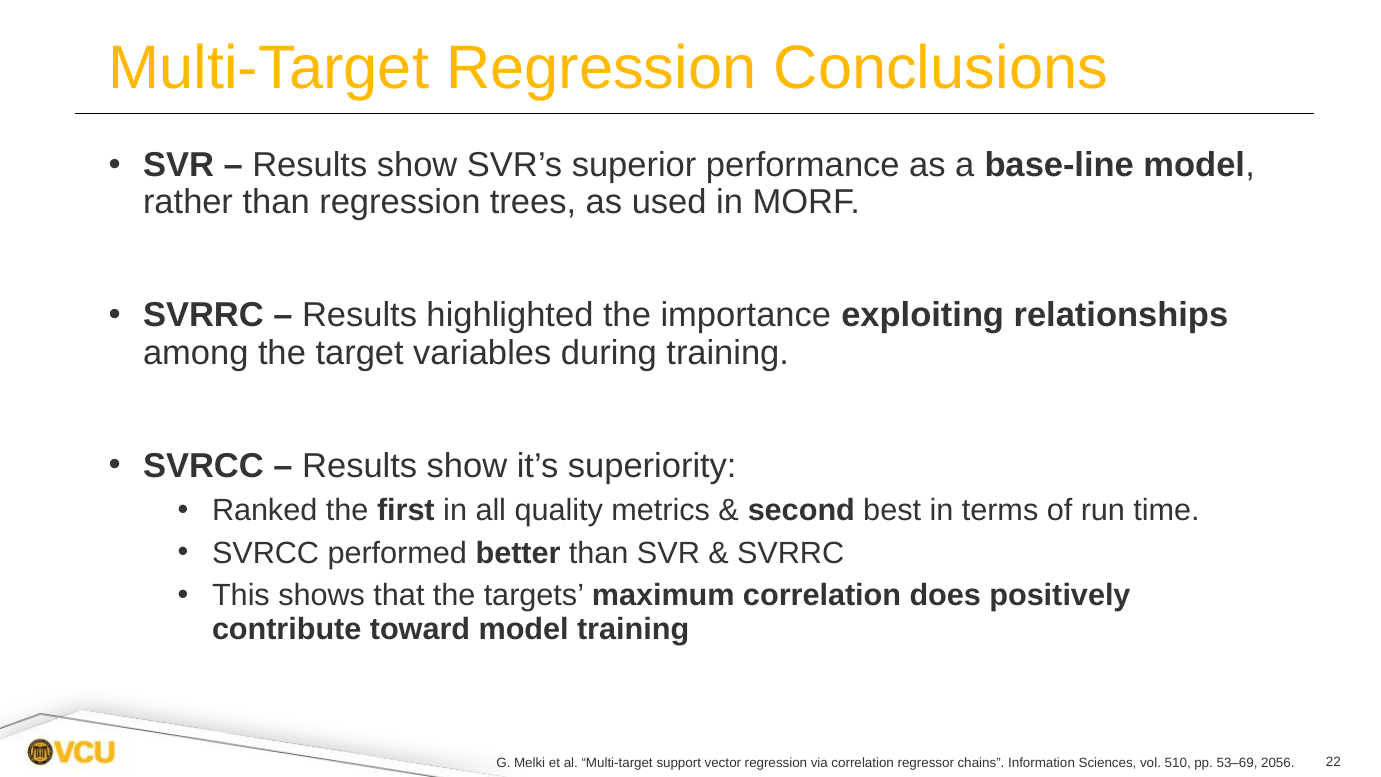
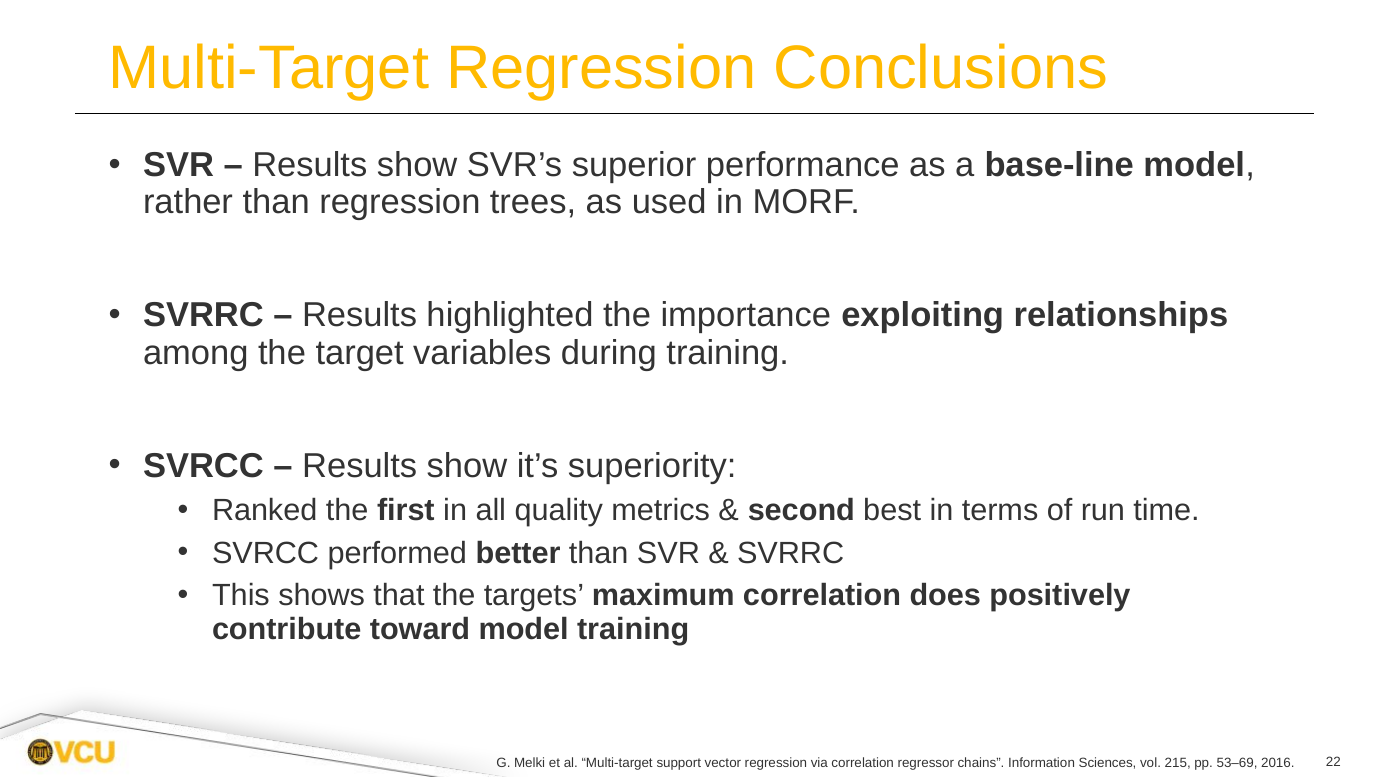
510: 510 -> 215
2056: 2056 -> 2016
